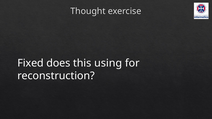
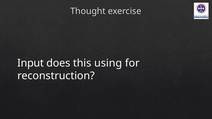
Fixed: Fixed -> Input
